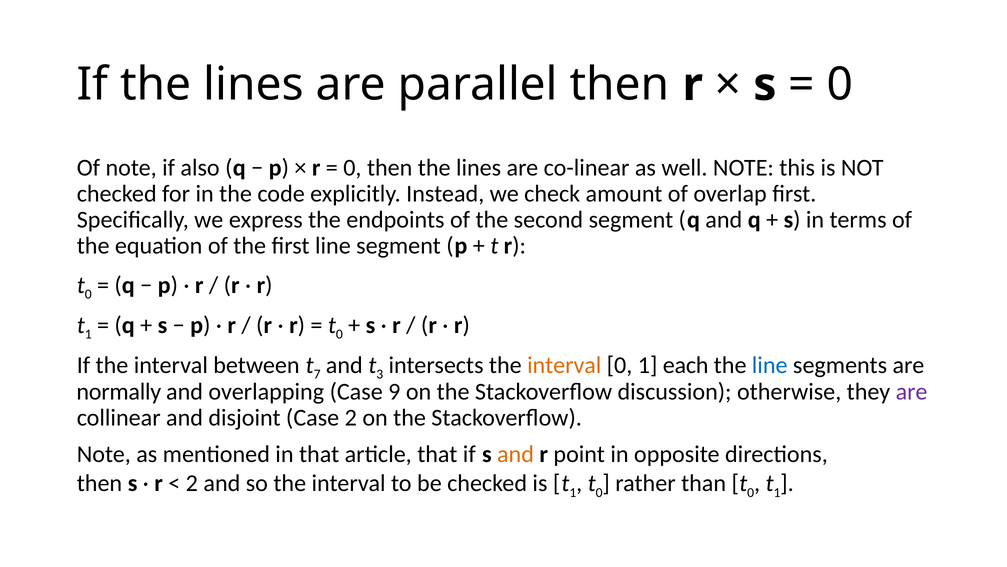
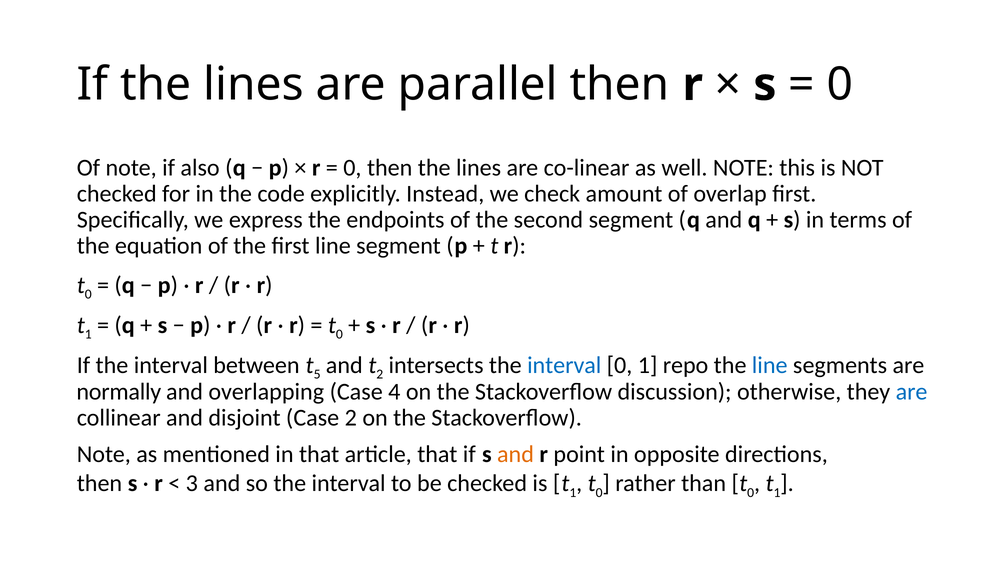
7: 7 -> 5
t 3: 3 -> 2
interval at (564, 365) colour: orange -> blue
each: each -> repo
9: 9 -> 4
are at (912, 391) colour: purple -> blue
2 at (192, 483): 2 -> 3
